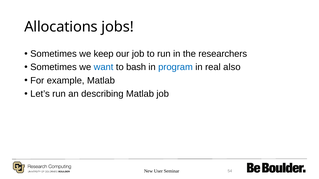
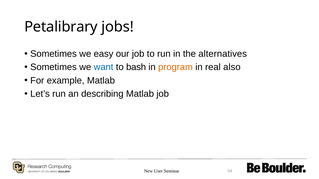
Allocations: Allocations -> Petalibrary
keep: keep -> easy
researchers: researchers -> alternatives
program colour: blue -> orange
